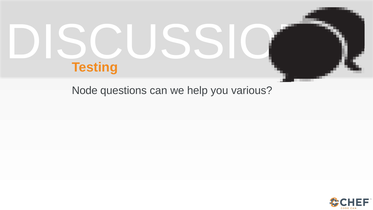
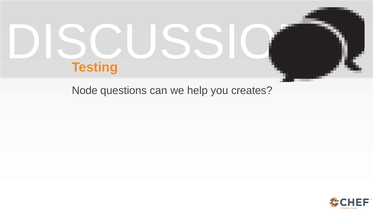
various: various -> creates
